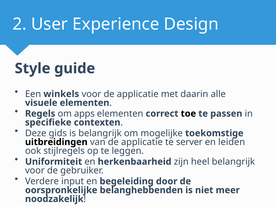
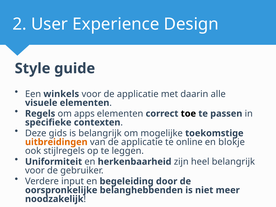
uitbreidingen colour: black -> orange
server: server -> online
leiden: leiden -> blokje
